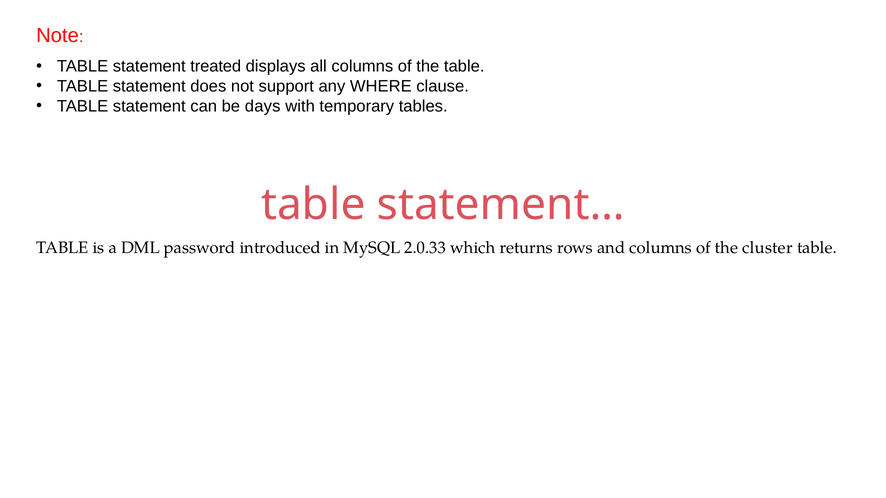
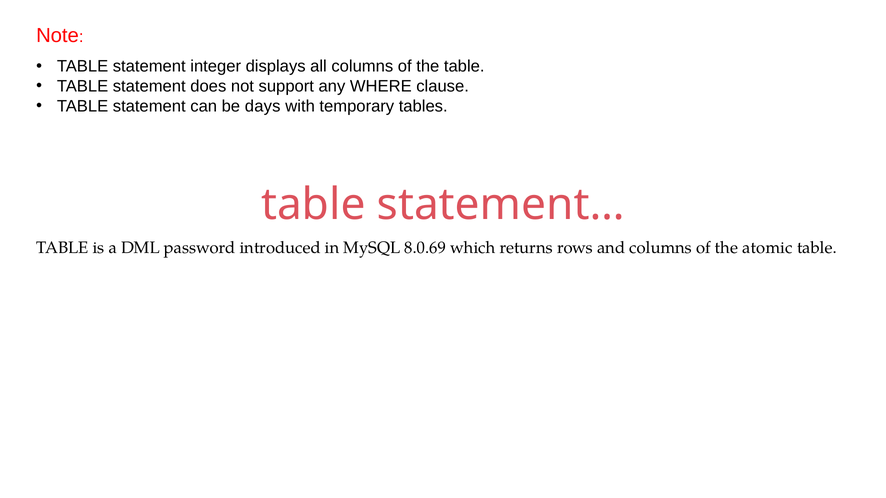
treated: treated -> integer
2.0.33: 2.0.33 -> 8.0.69
cluster: cluster -> atomic
